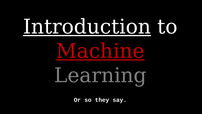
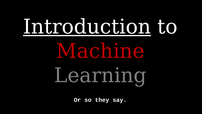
Machine underline: present -> none
